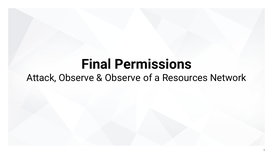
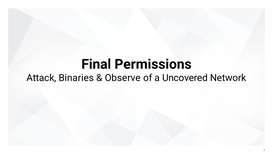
Attack Observe: Observe -> Binaries
Resources: Resources -> Uncovered
